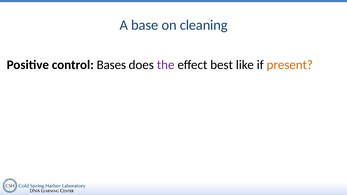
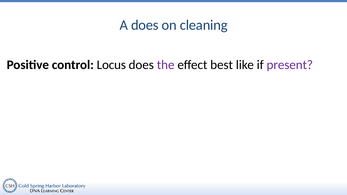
A base: base -> does
Bases: Bases -> Locus
present colour: orange -> purple
